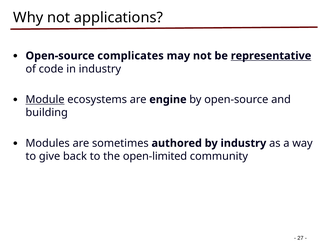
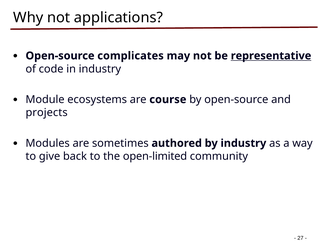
Module underline: present -> none
engine: engine -> course
building: building -> projects
